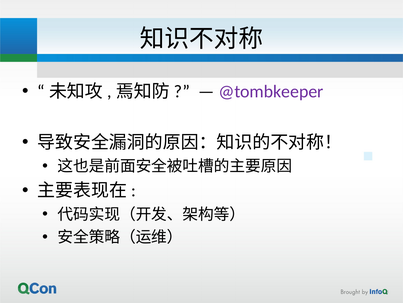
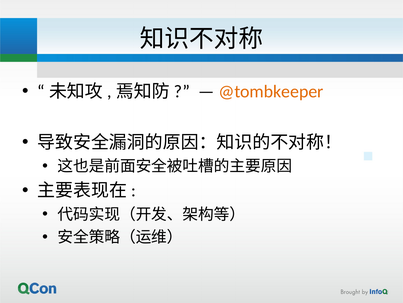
@tombkeeper colour: purple -> orange
